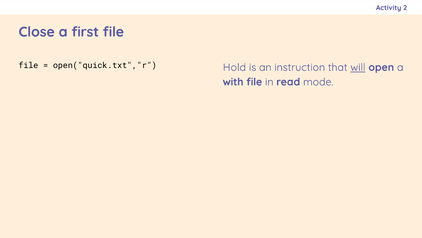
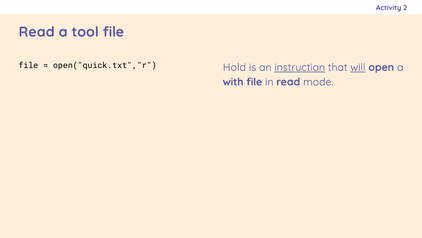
Close at (37, 32): Close -> Read
first: first -> tool
instruction underline: none -> present
